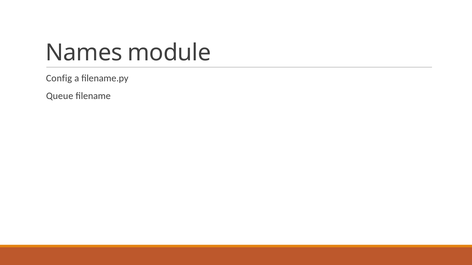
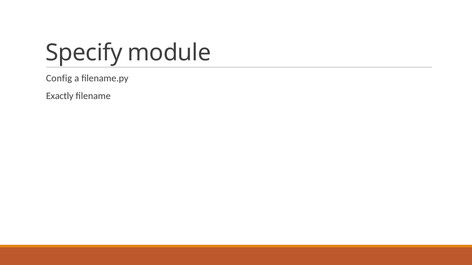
Names: Names -> Specify
Queue: Queue -> Exactly
